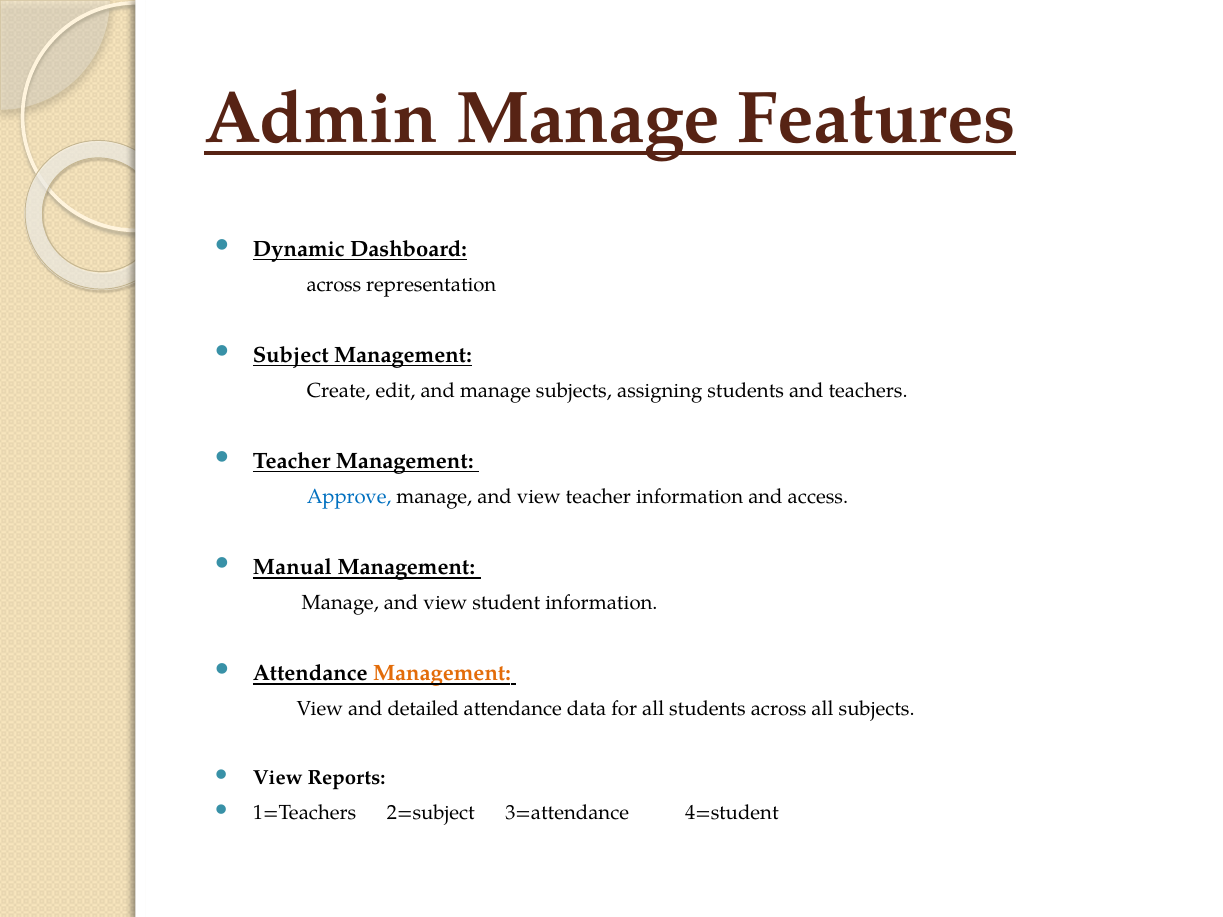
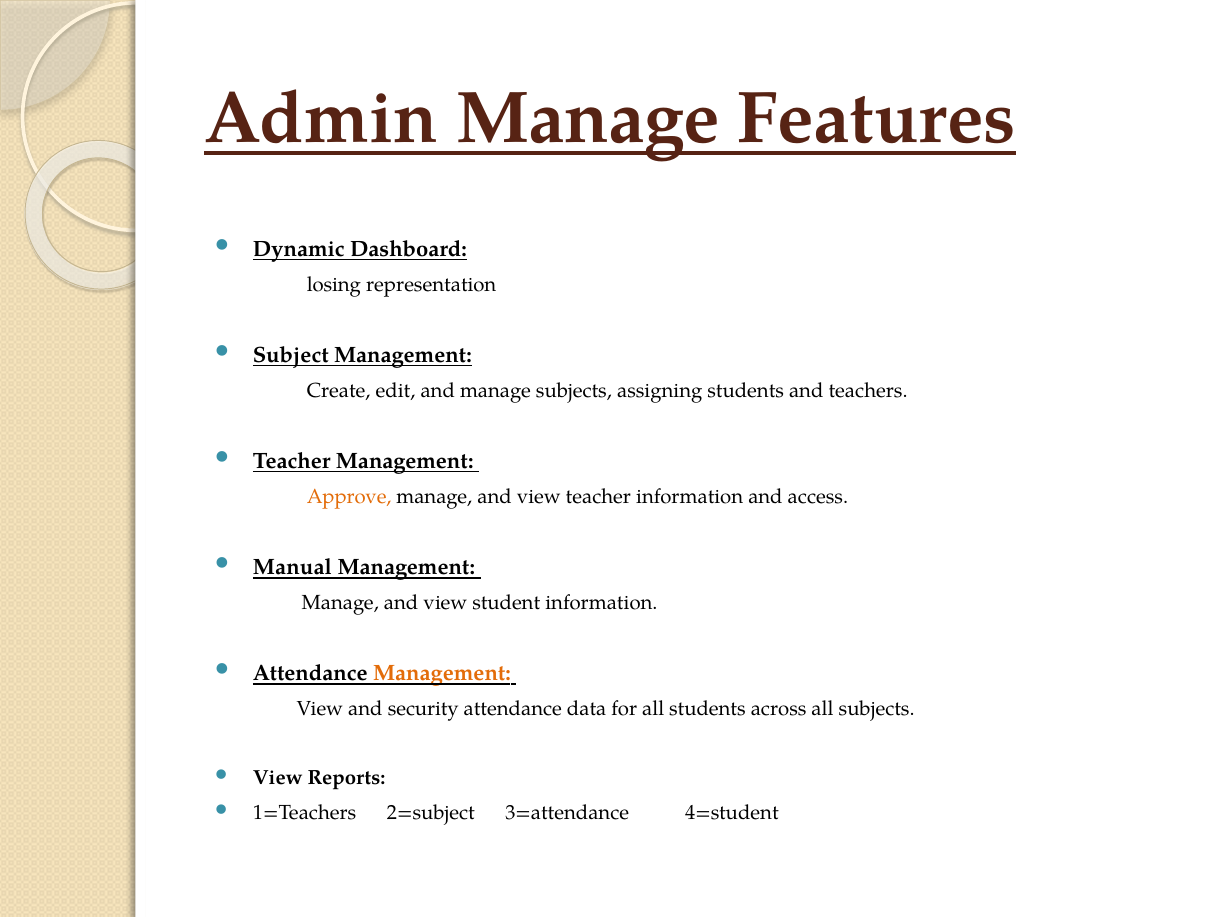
across at (334, 285): across -> losing
Approve colour: blue -> orange
detailed: detailed -> security
